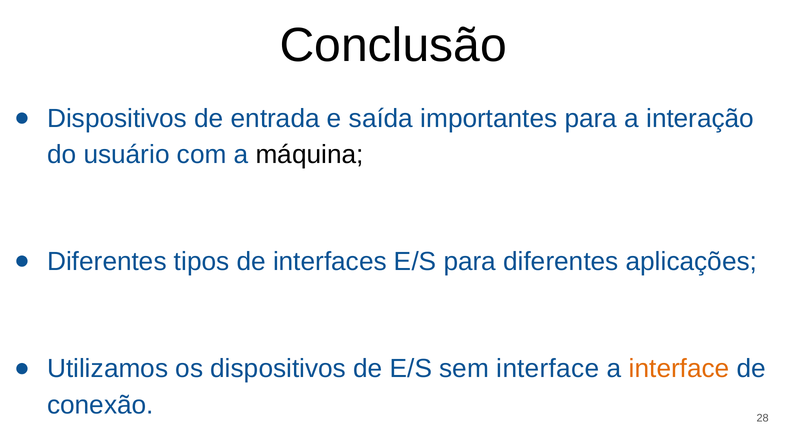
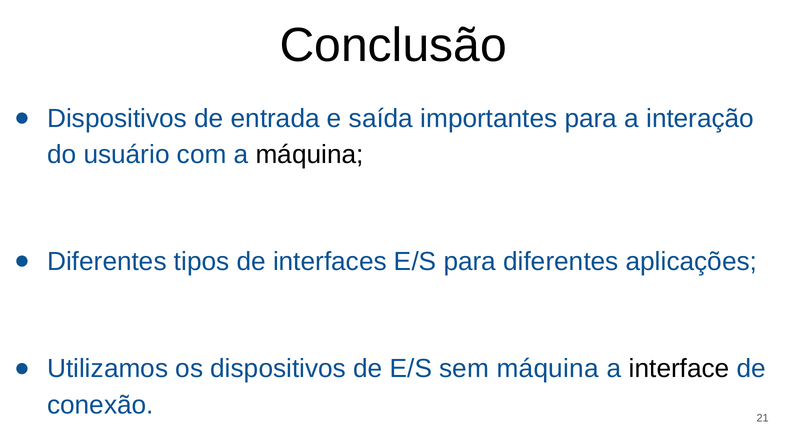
sem interface: interface -> máquina
interface at (679, 369) colour: orange -> black
28: 28 -> 21
